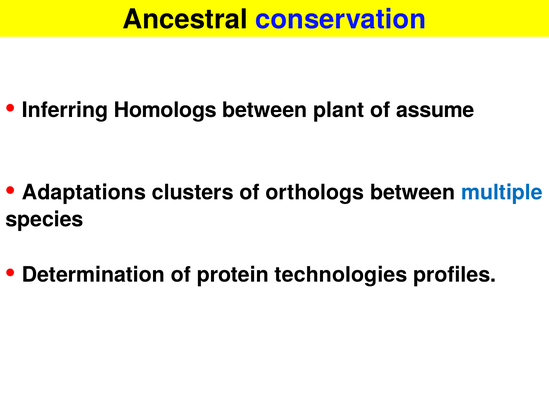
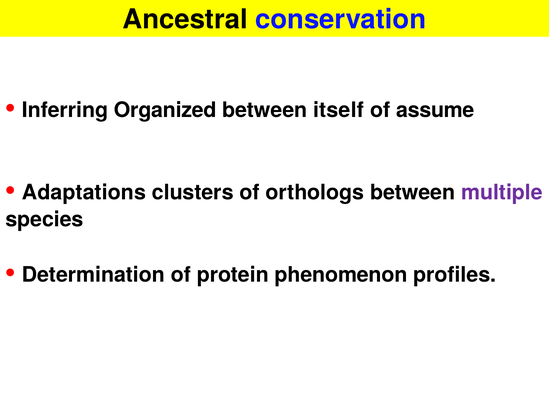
Homologs: Homologs -> Organized
plant: plant -> itself
multiple colour: blue -> purple
technologies: technologies -> phenomenon
